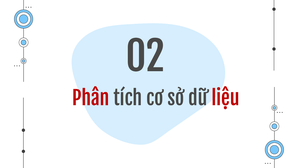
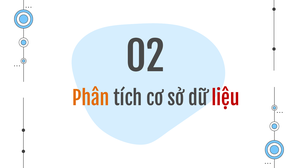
Phân colour: red -> orange
